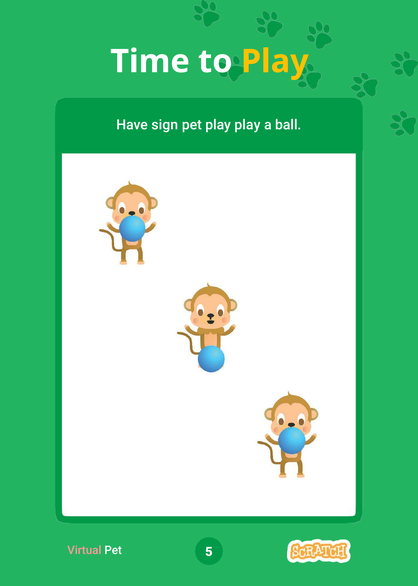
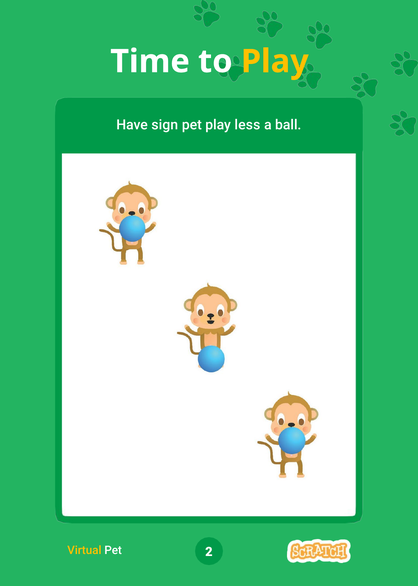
play play: play -> less
Virtual colour: pink -> yellow
5: 5 -> 2
